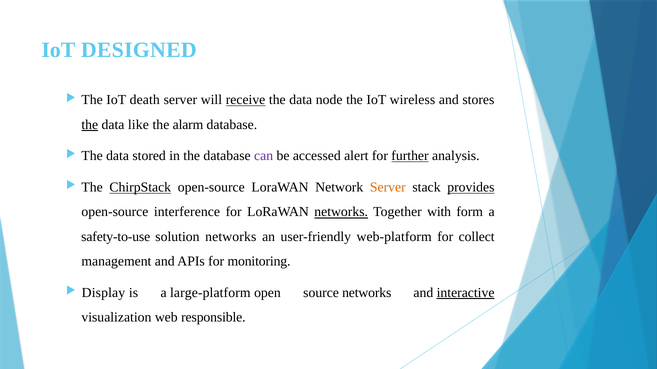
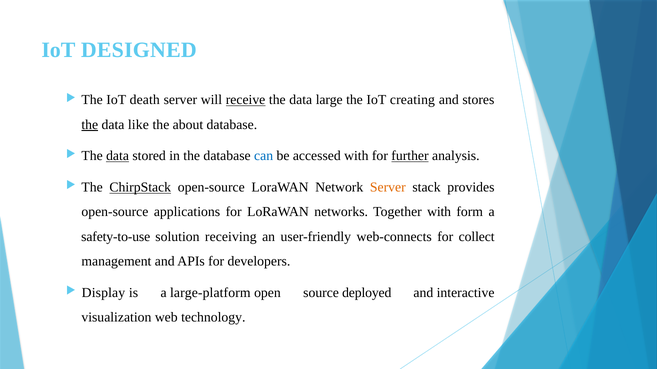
node: node -> large
wireless: wireless -> creating
alarm: alarm -> about
data at (118, 156) underline: none -> present
can colour: purple -> blue
accessed alert: alert -> with
provides underline: present -> none
interference: interference -> applications
networks at (341, 212) underline: present -> none
solution networks: networks -> receiving
web-platform: web-platform -> web-connects
monitoring: monitoring -> developers
source networks: networks -> deployed
interactive underline: present -> none
responsible: responsible -> technology
